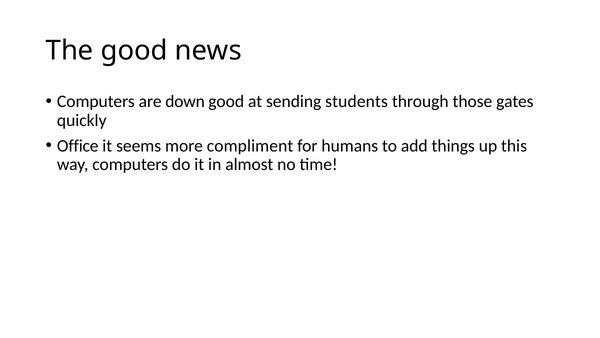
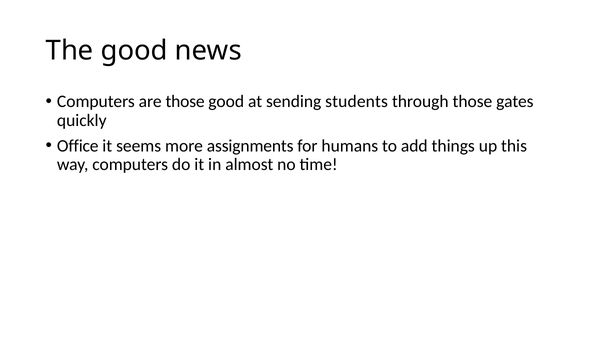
are down: down -> those
compliment: compliment -> assignments
